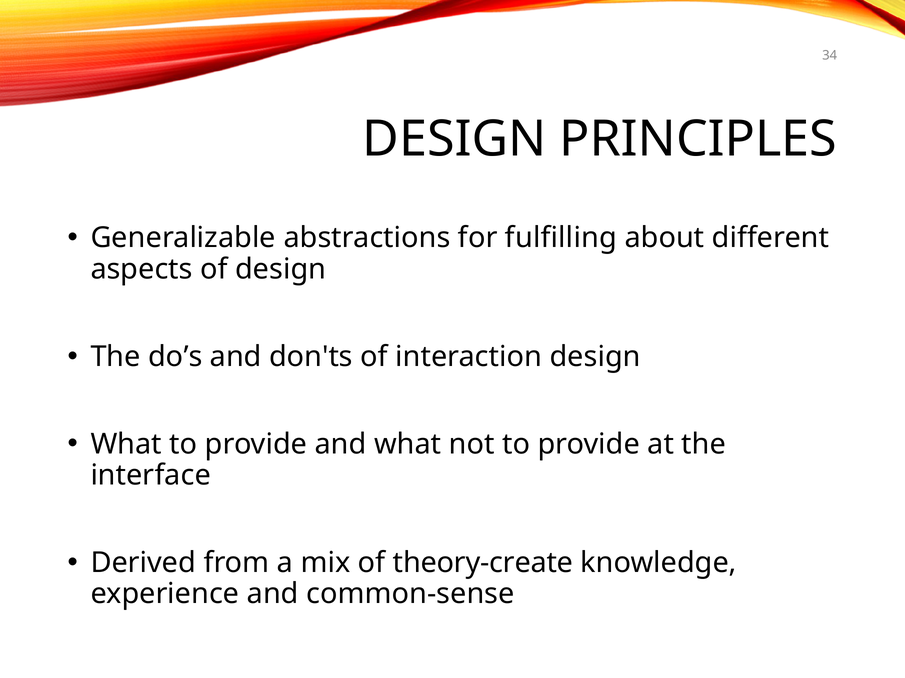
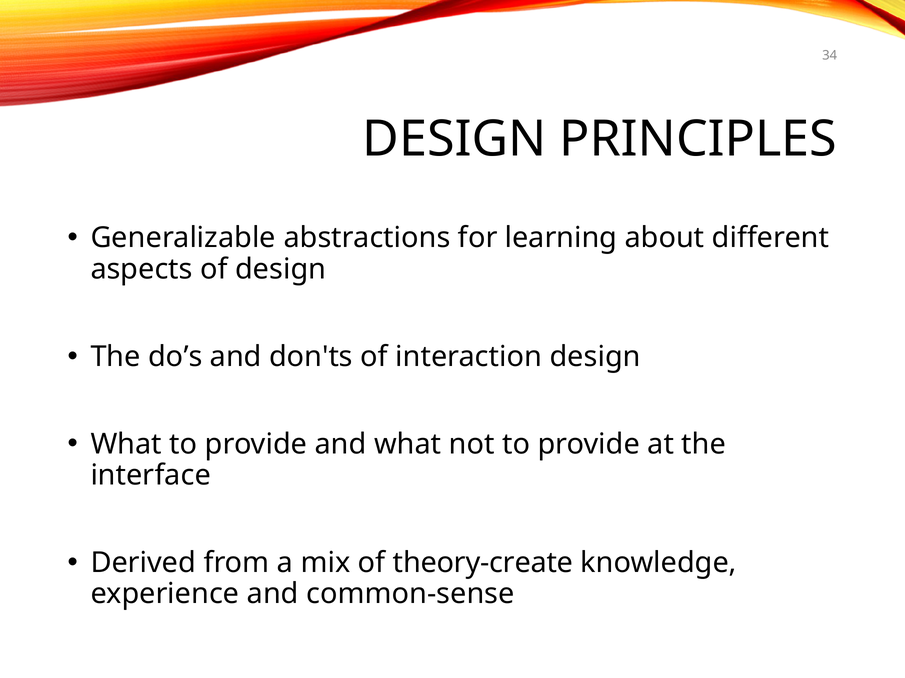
fulfilling: fulfilling -> learning
